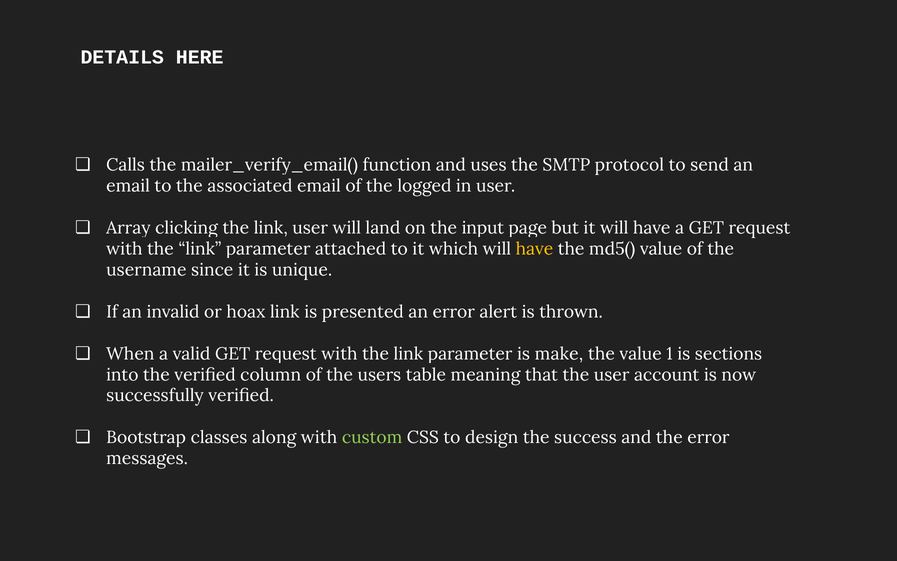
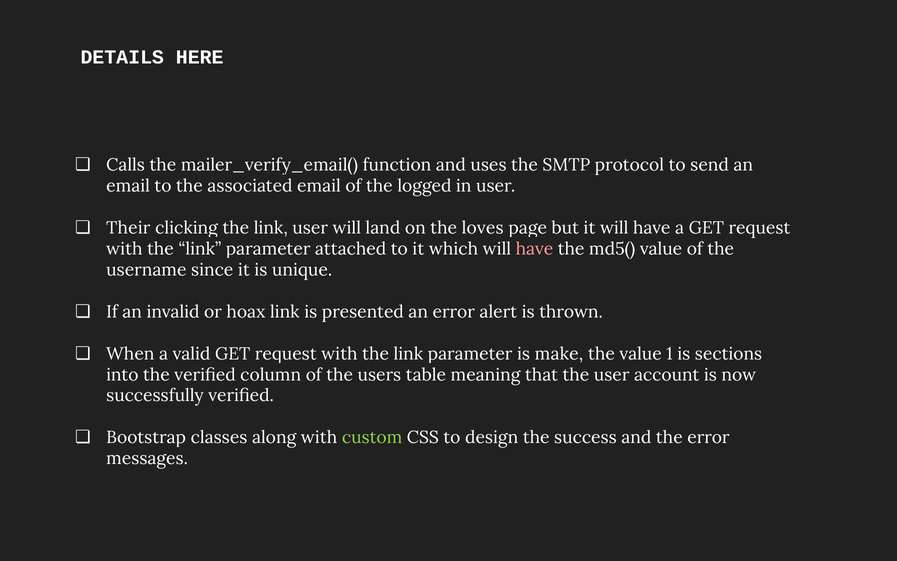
Array: Array -> Their
input: input -> loves
have at (534, 249) colour: yellow -> pink
